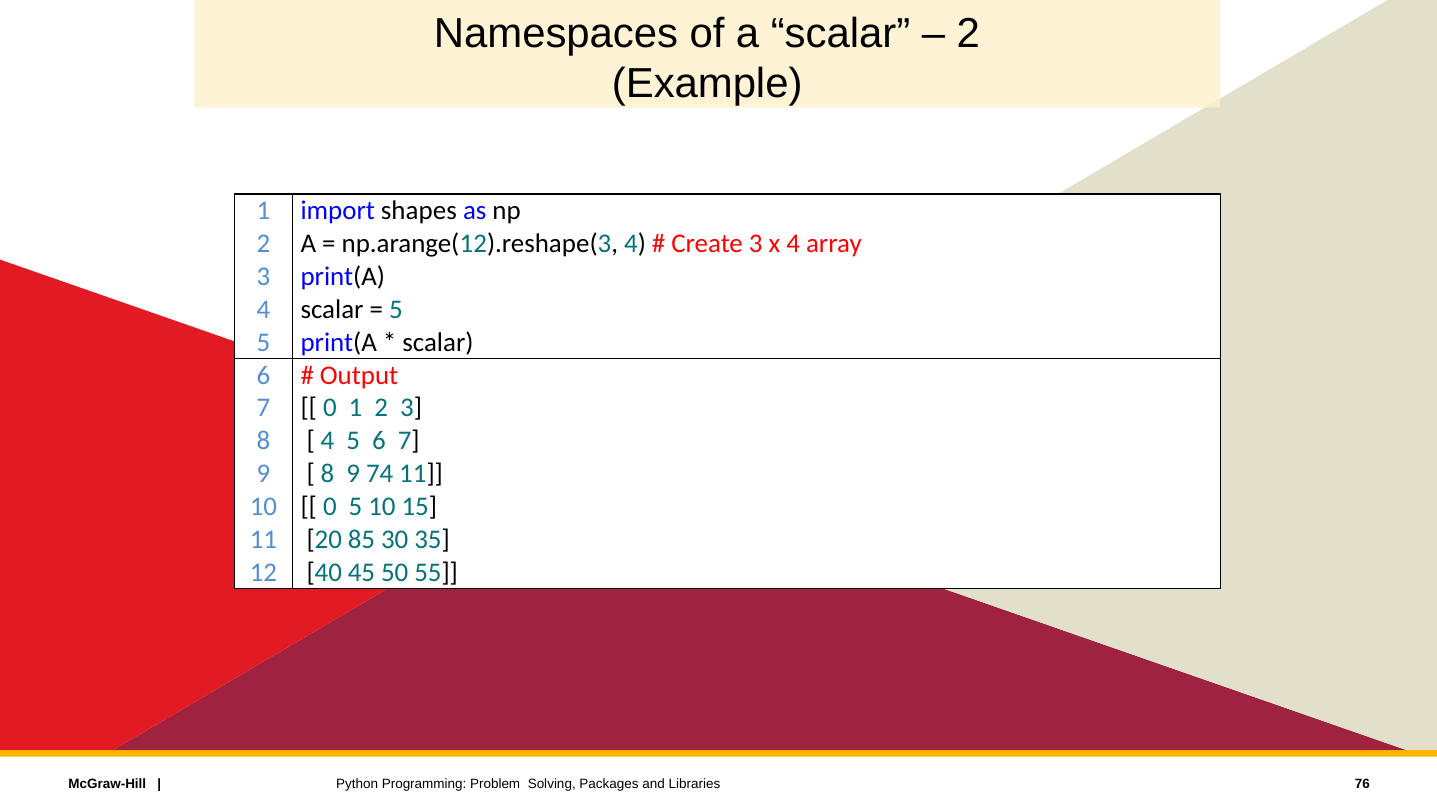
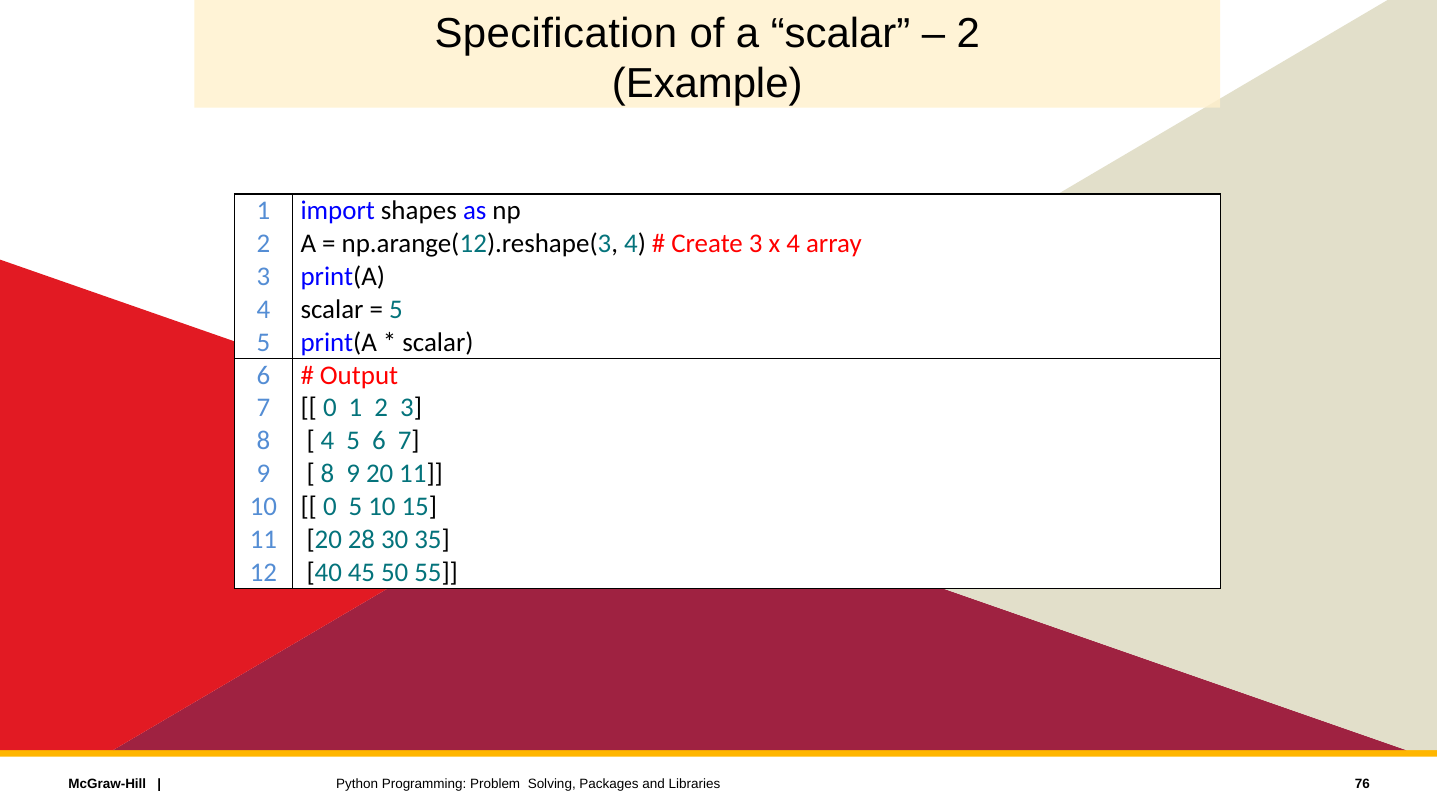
Namespaces: Namespaces -> Specification
9 74: 74 -> 20
85: 85 -> 28
